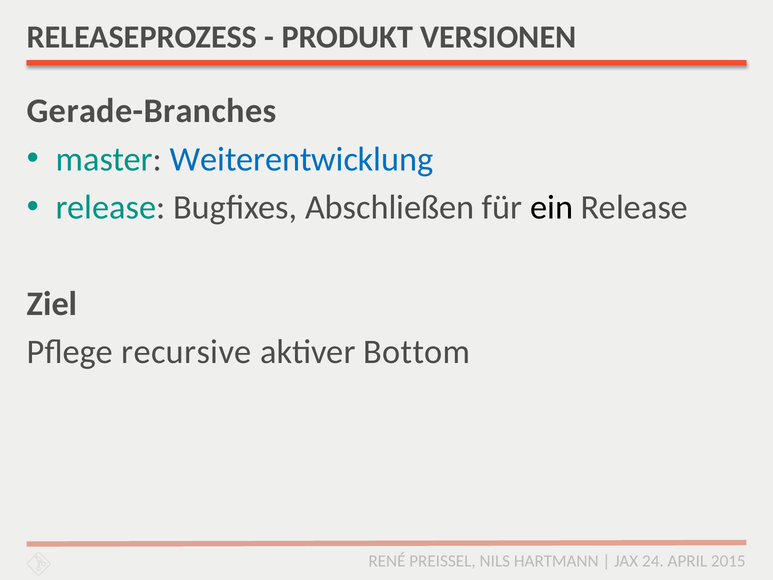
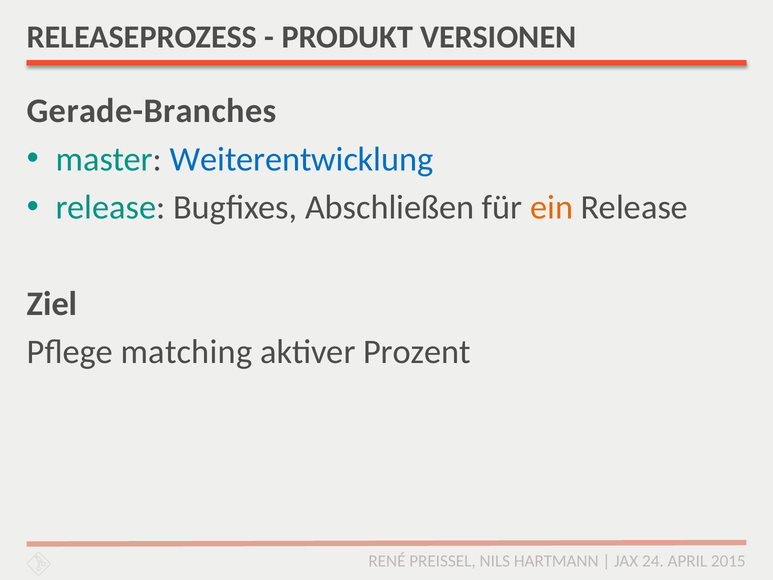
ein colour: black -> orange
recursive: recursive -> matching
Bottom: Bottom -> Prozent
